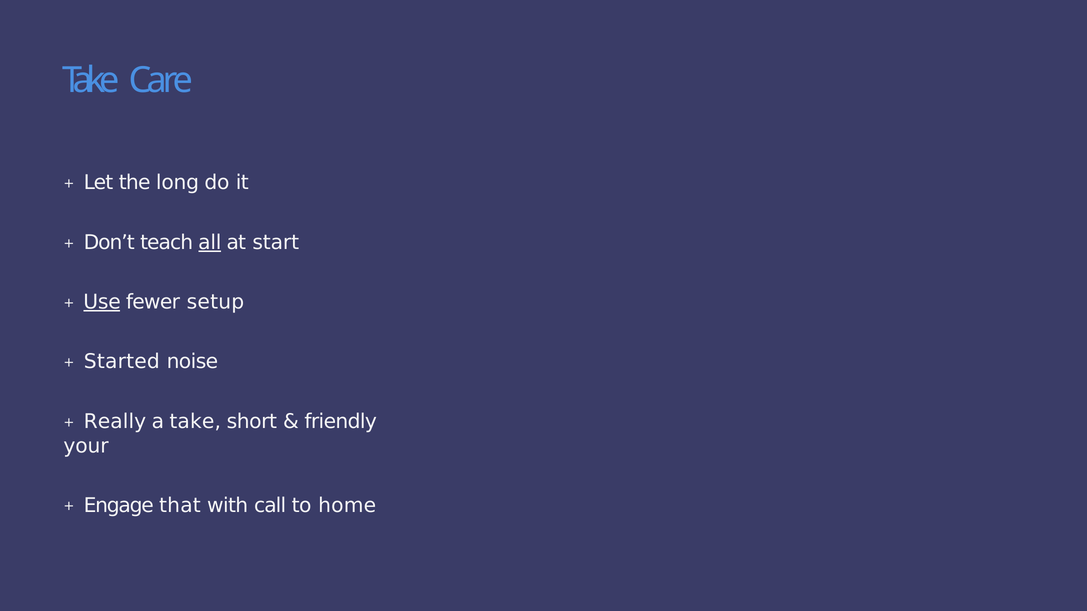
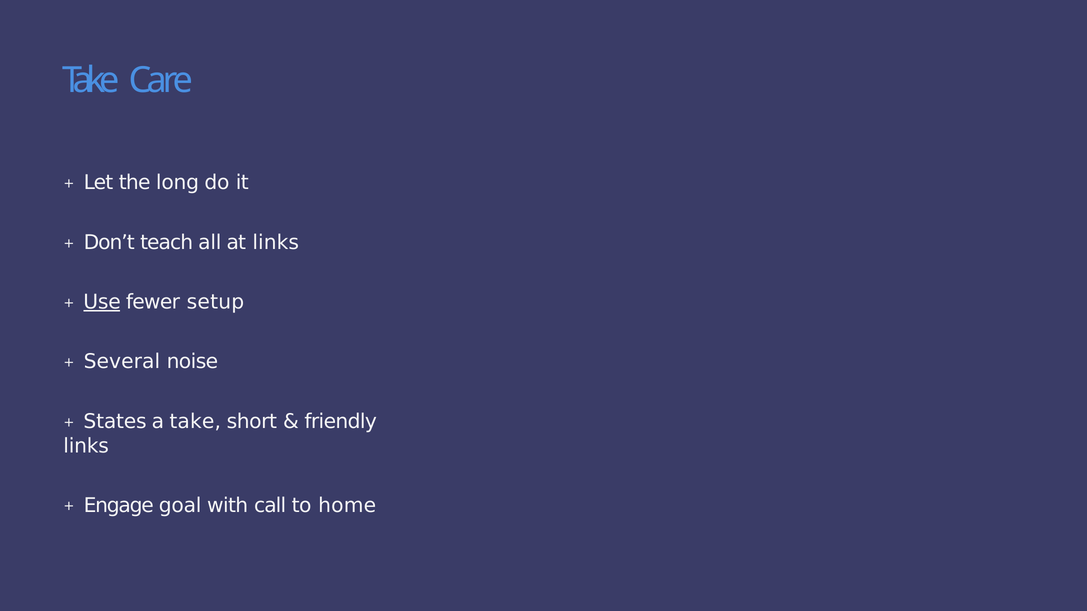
all underline: present -> none
at start: start -> links
Started: Started -> Several
Really: Really -> States
your at (86, 447): your -> links
that: that -> goal
